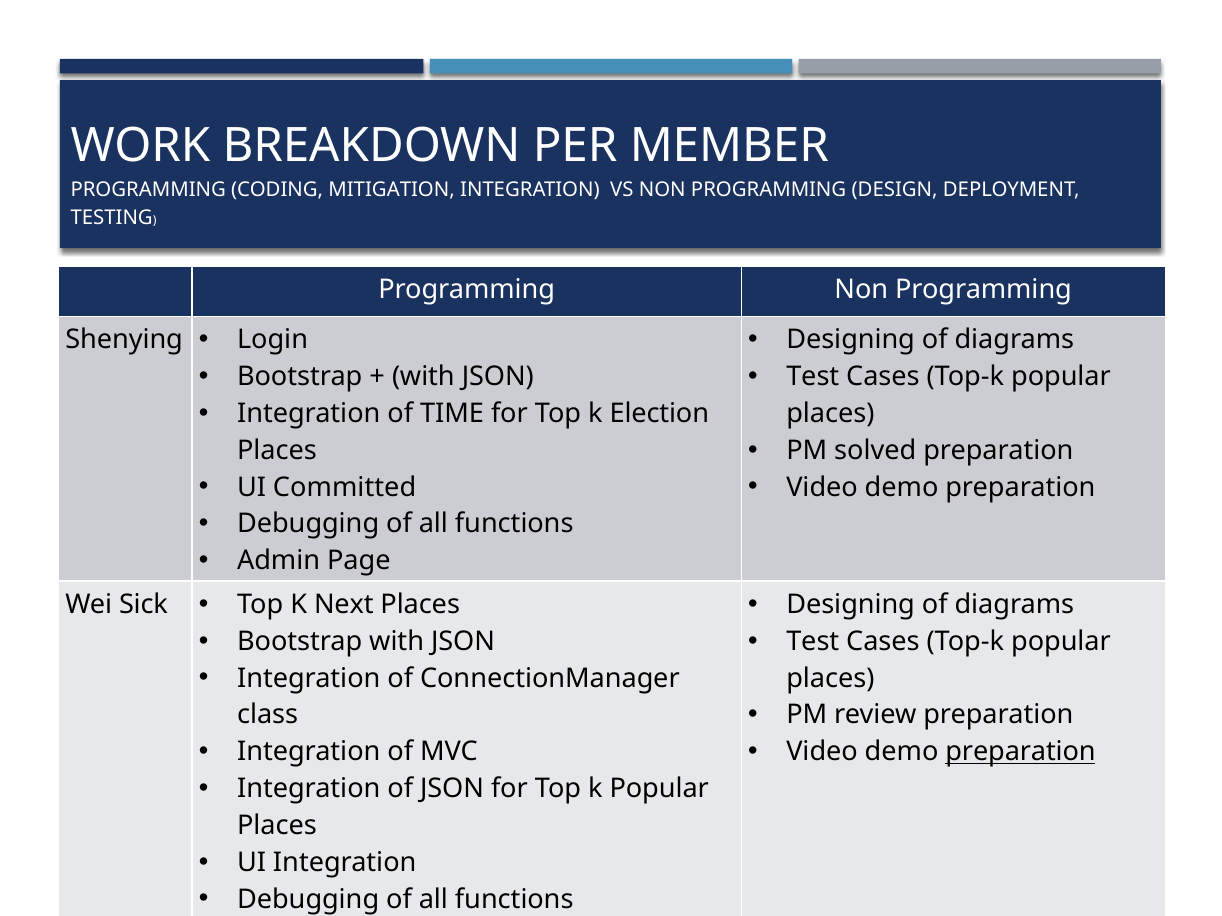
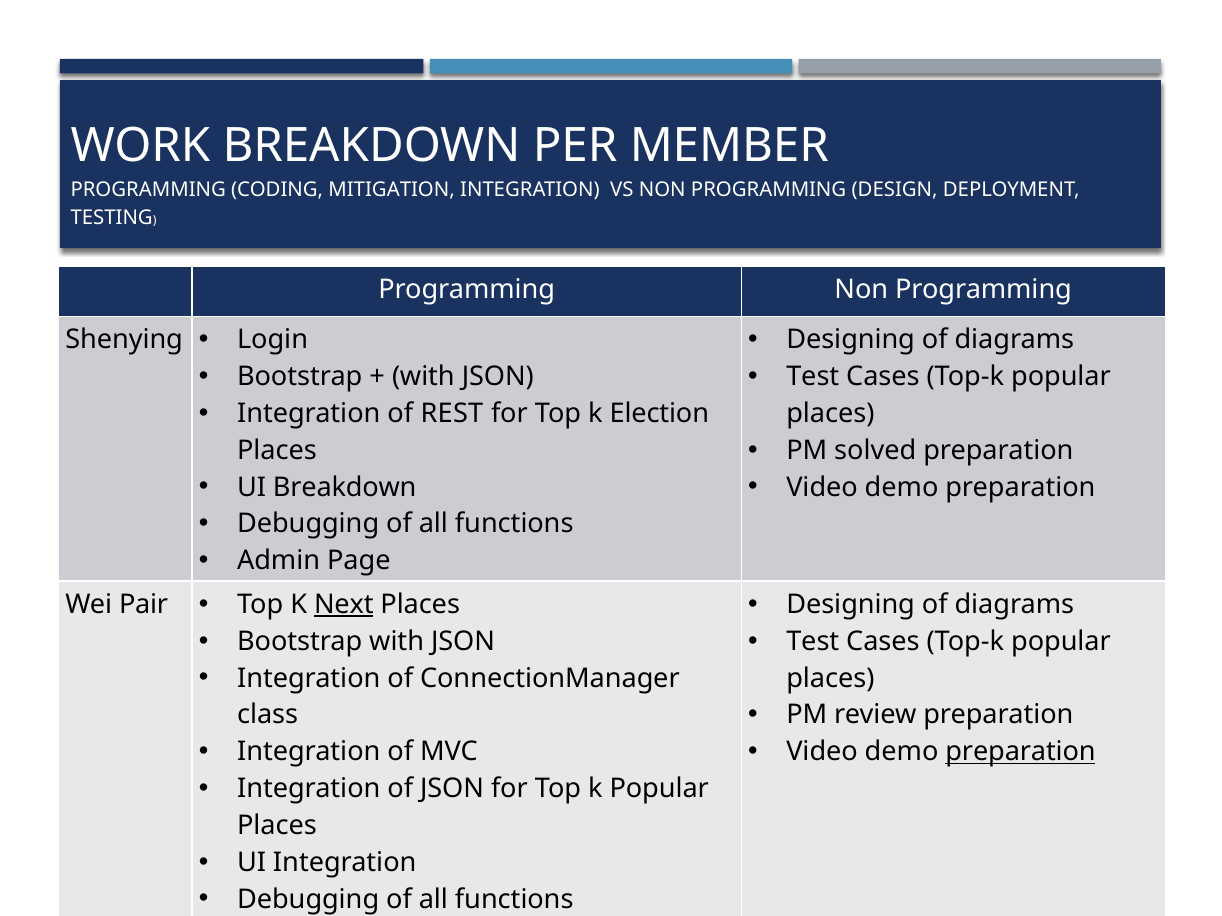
TIME: TIME -> REST
UI Committed: Committed -> Breakdown
Sick: Sick -> Pair
Next underline: none -> present
